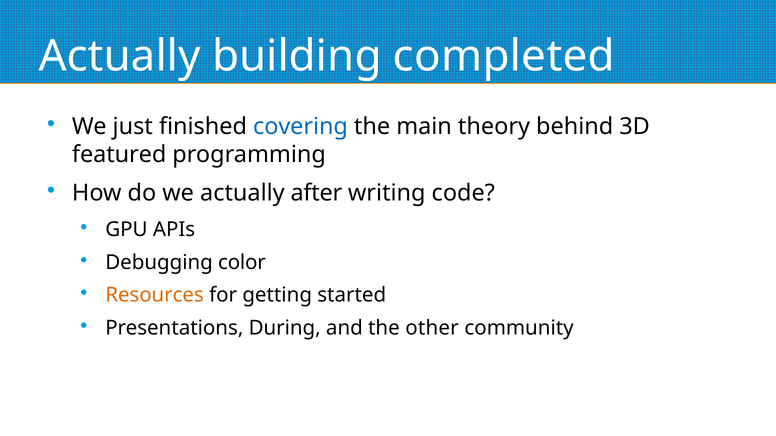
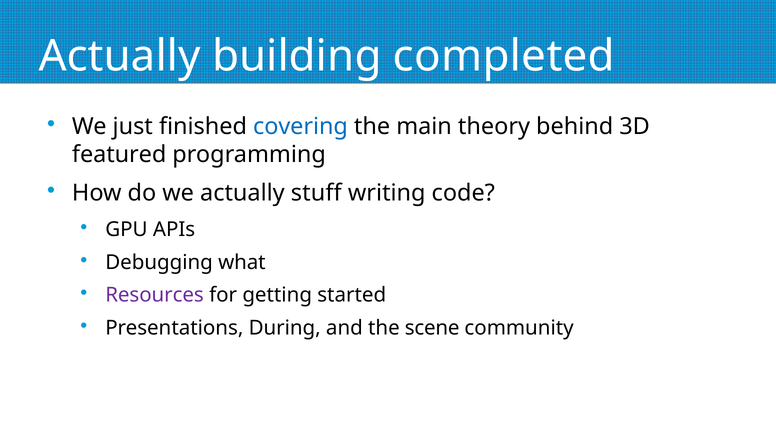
after: after -> stuff
color: color -> what
Resources colour: orange -> purple
other: other -> scene
